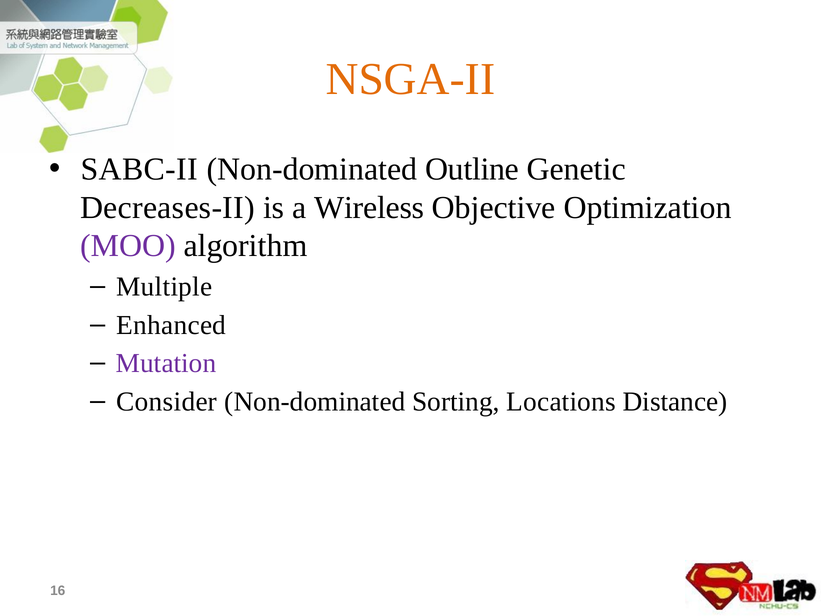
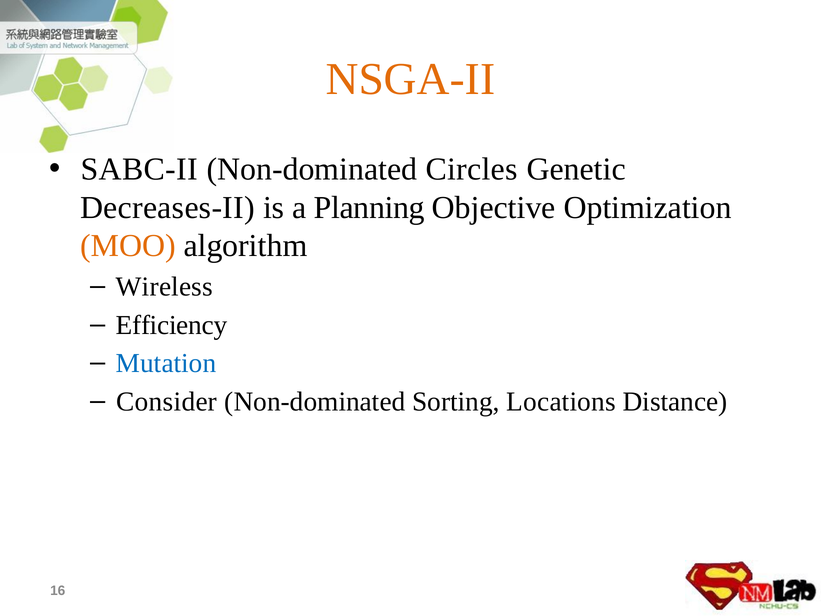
Outline: Outline -> Circles
Wireless: Wireless -> Planning
MOO colour: purple -> orange
Multiple: Multiple -> Wireless
Enhanced: Enhanced -> Efficiency
Mutation colour: purple -> blue
